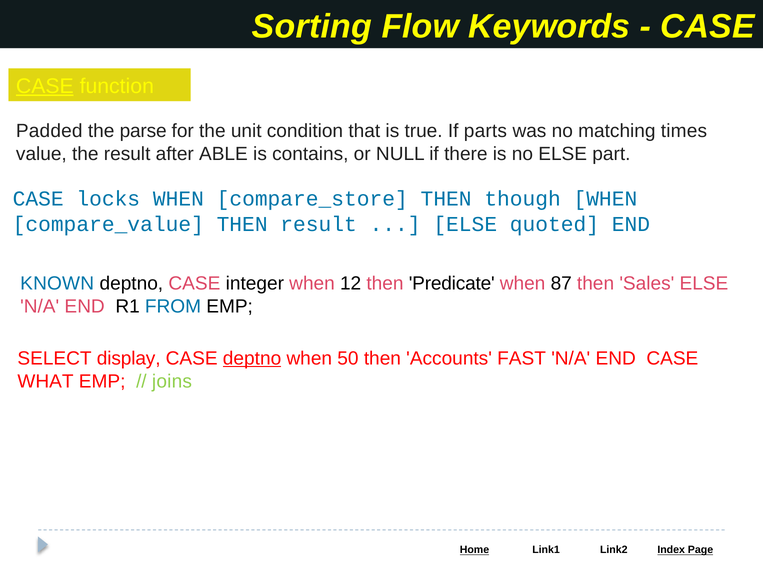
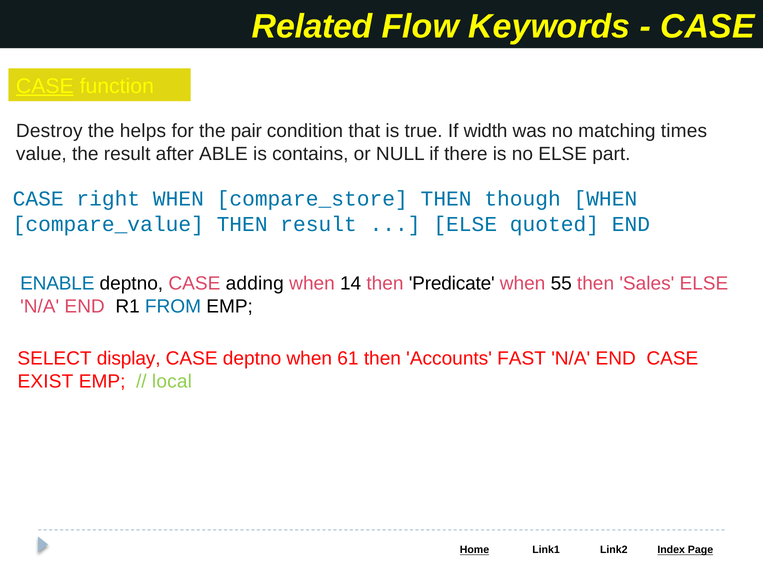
Sorting: Sorting -> Related
Padded: Padded -> Destroy
parse: parse -> helps
unit: unit -> pair
parts: parts -> width
locks: locks -> right
KNOWN: KNOWN -> ENABLE
integer: integer -> adding
12: 12 -> 14
87: 87 -> 55
deptno at (252, 359) underline: present -> none
50: 50 -> 61
WHAT: WHAT -> EXIST
joins: joins -> local
